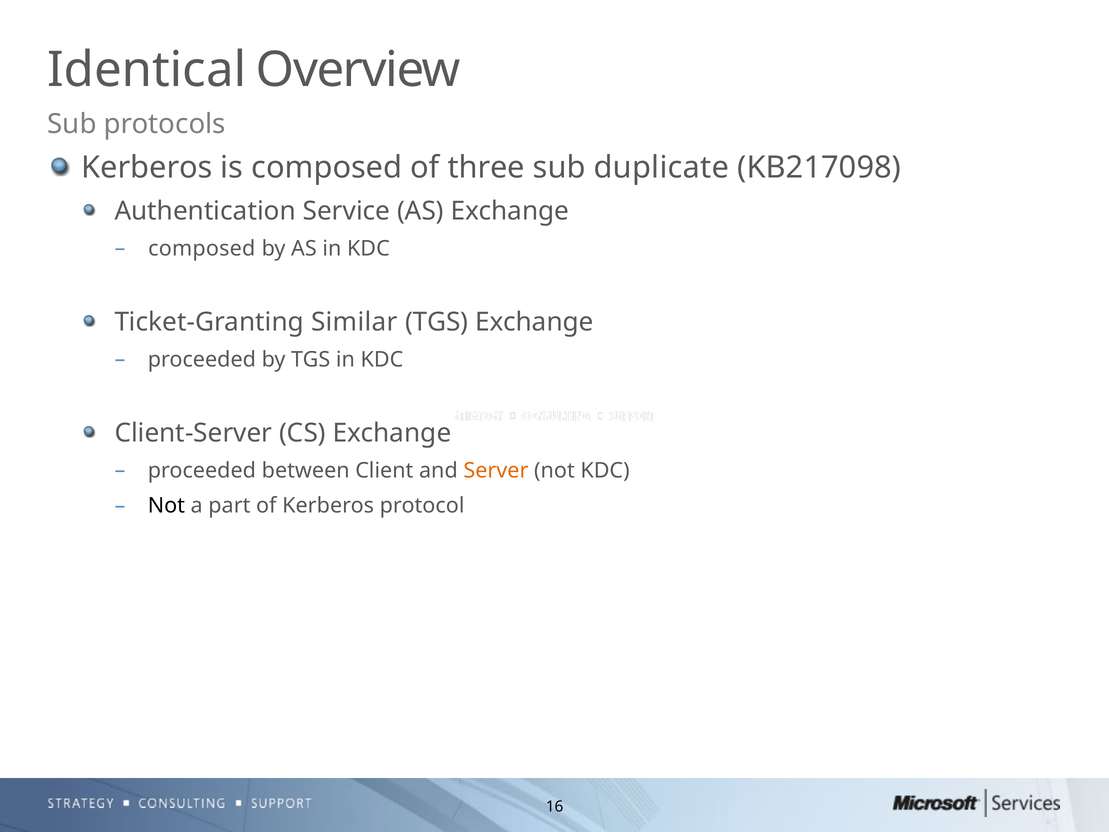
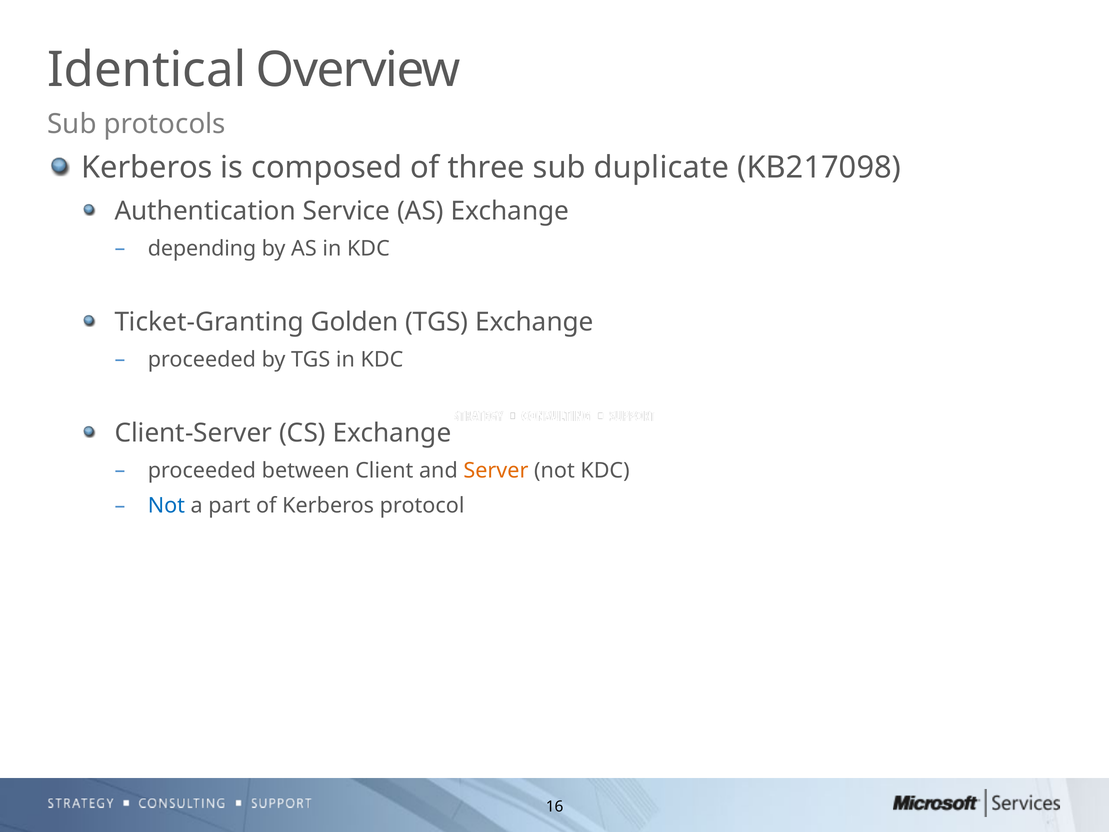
composed at (202, 248): composed -> depending
Similar: Similar -> Golden
Not at (166, 506) colour: black -> blue
